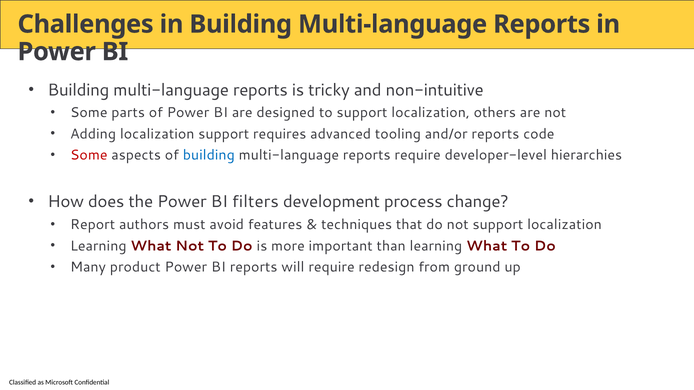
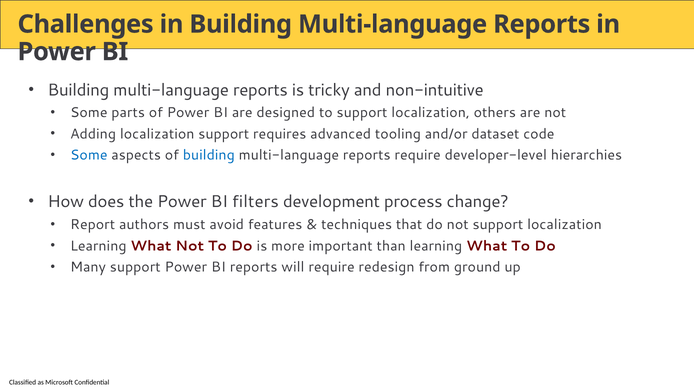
and/or reports: reports -> dataset
Some at (89, 155) colour: red -> blue
Many product: product -> support
